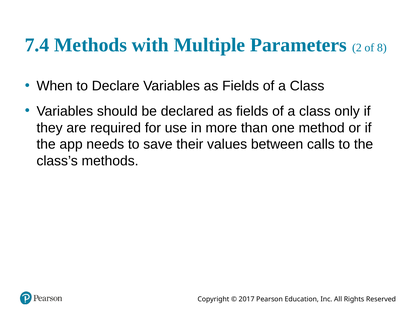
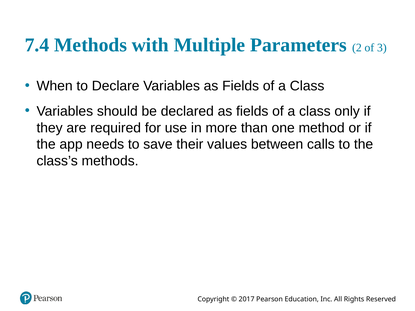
8: 8 -> 3
